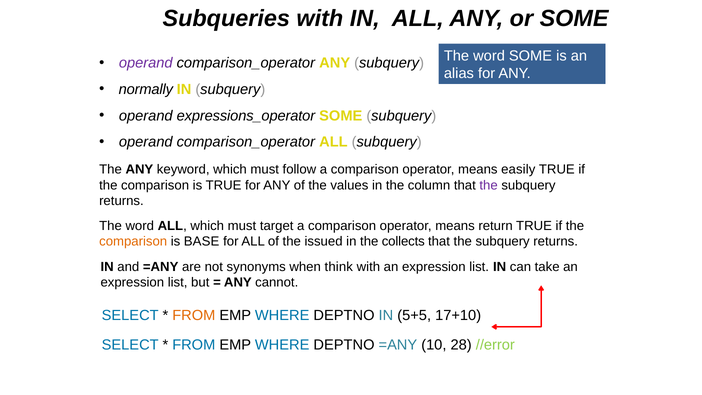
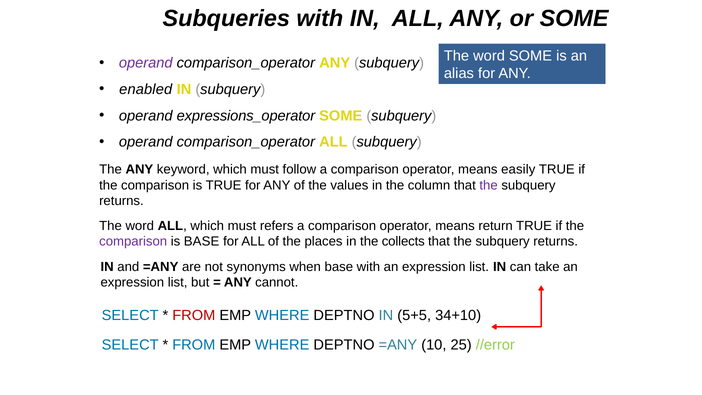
normally: normally -> enabled
target: target -> refers
comparison at (133, 242) colour: orange -> purple
issued: issued -> places
when think: think -> base
FROM at (194, 315) colour: orange -> red
17+10: 17+10 -> 34+10
28: 28 -> 25
